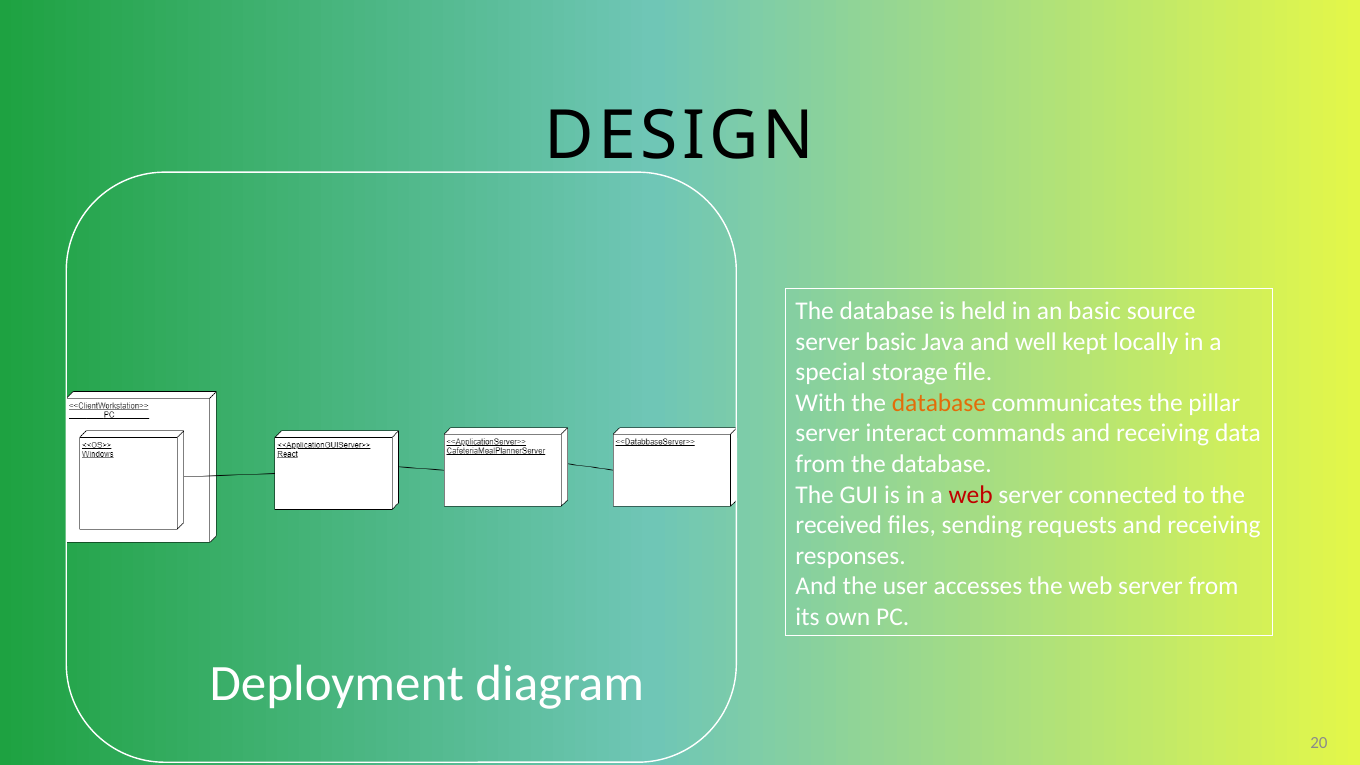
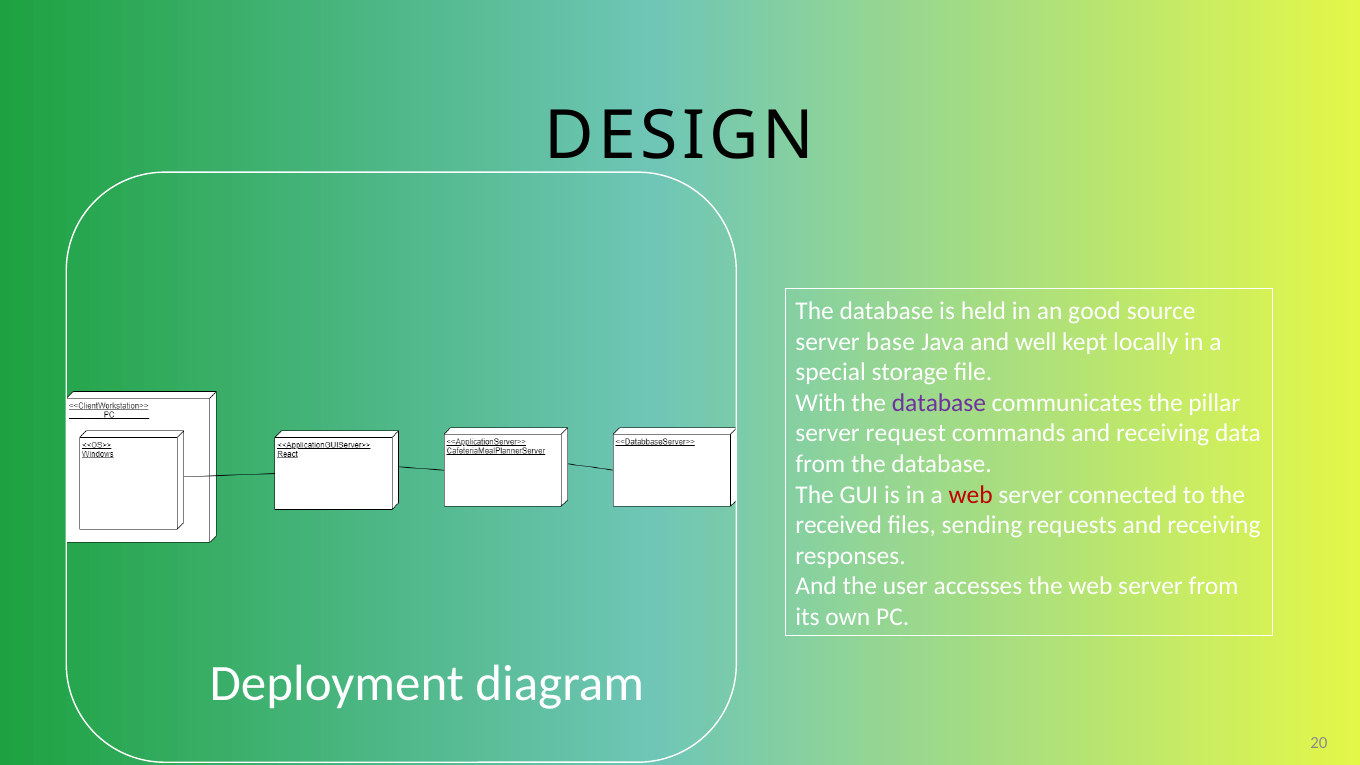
an basic: basic -> good
server basic: basic -> base
database at (939, 403) colour: orange -> purple
interact: interact -> request
